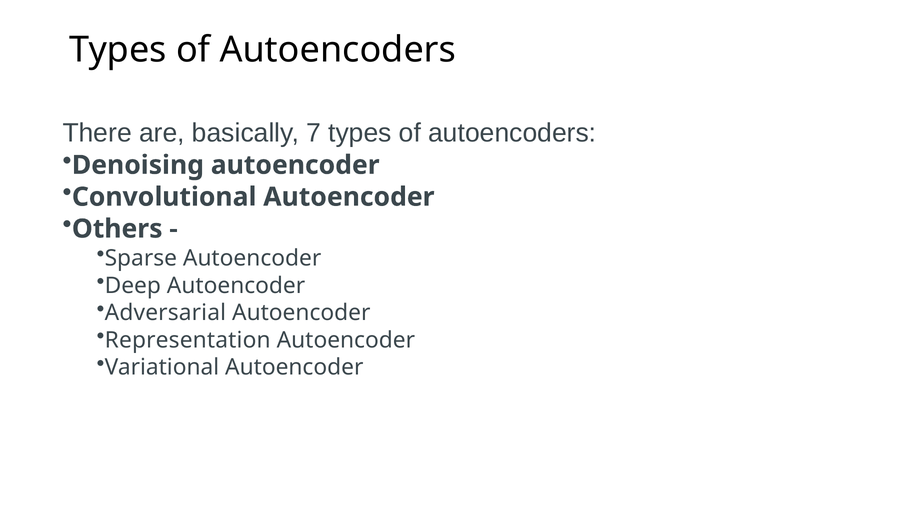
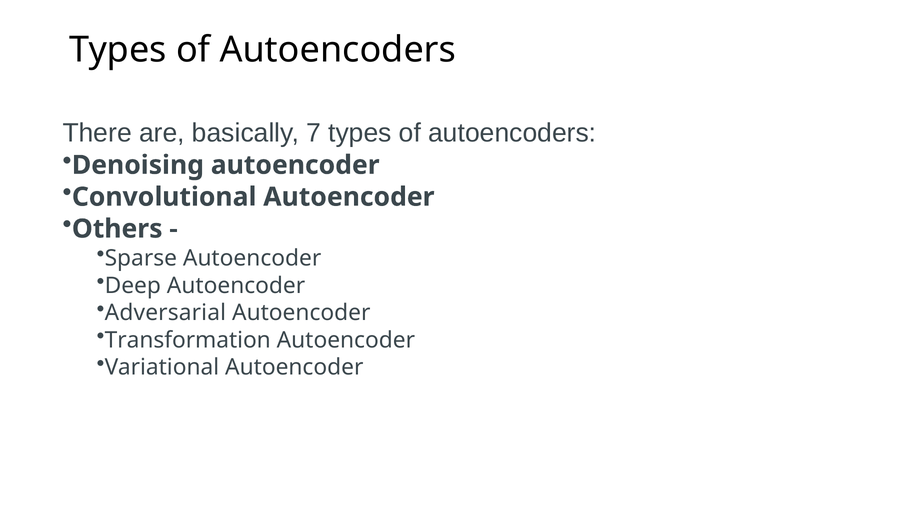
Representation: Representation -> Transformation
